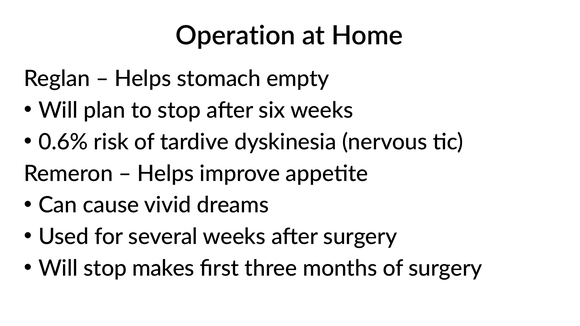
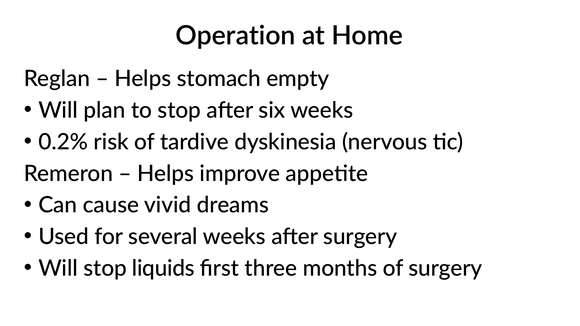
0.6%: 0.6% -> 0.2%
makes: makes -> liquids
